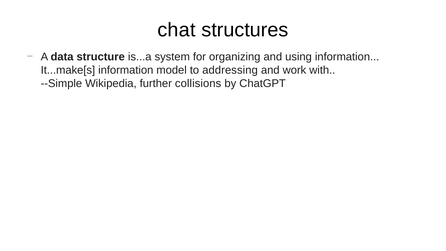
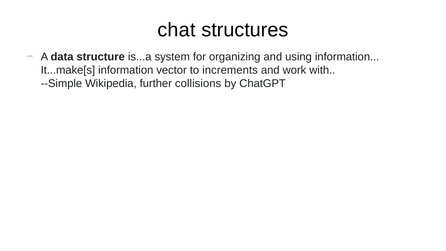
model: model -> vector
addressing: addressing -> increments
